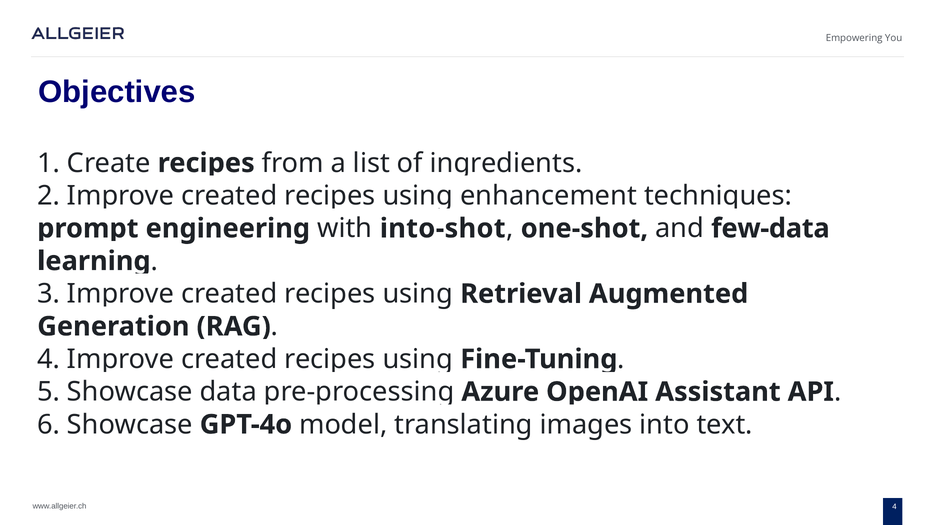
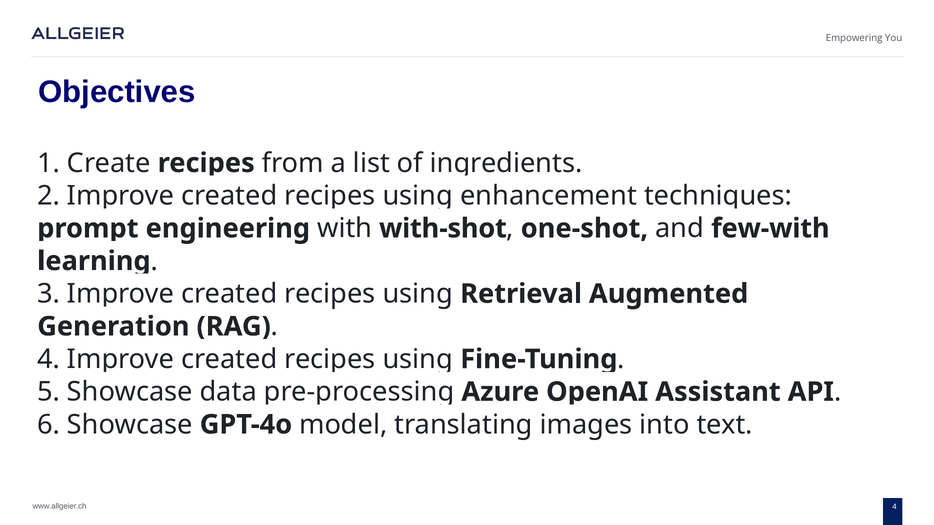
into-shot: into-shot -> with-shot
few-data: few-data -> few-with
